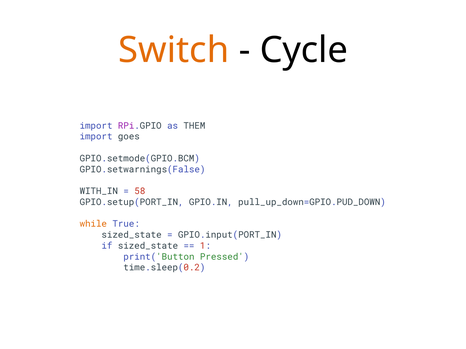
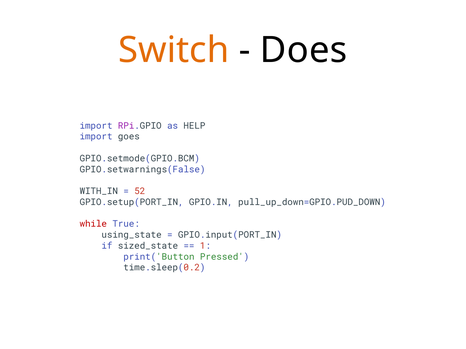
Cycle: Cycle -> Does
THEM: THEM -> HELP
58: 58 -> 52
while colour: orange -> red
sized_state at (132, 235): sized_state -> using_state
